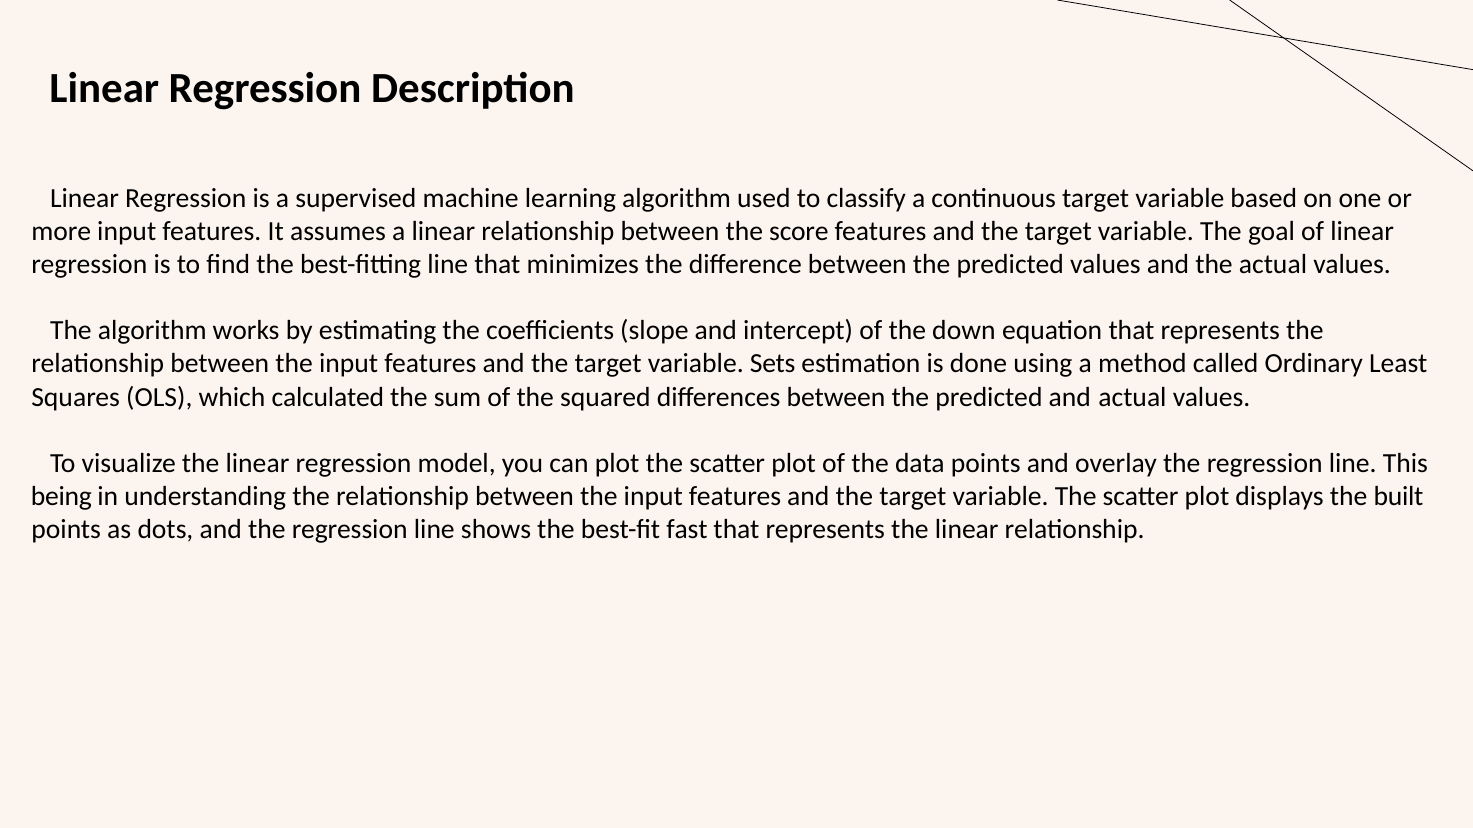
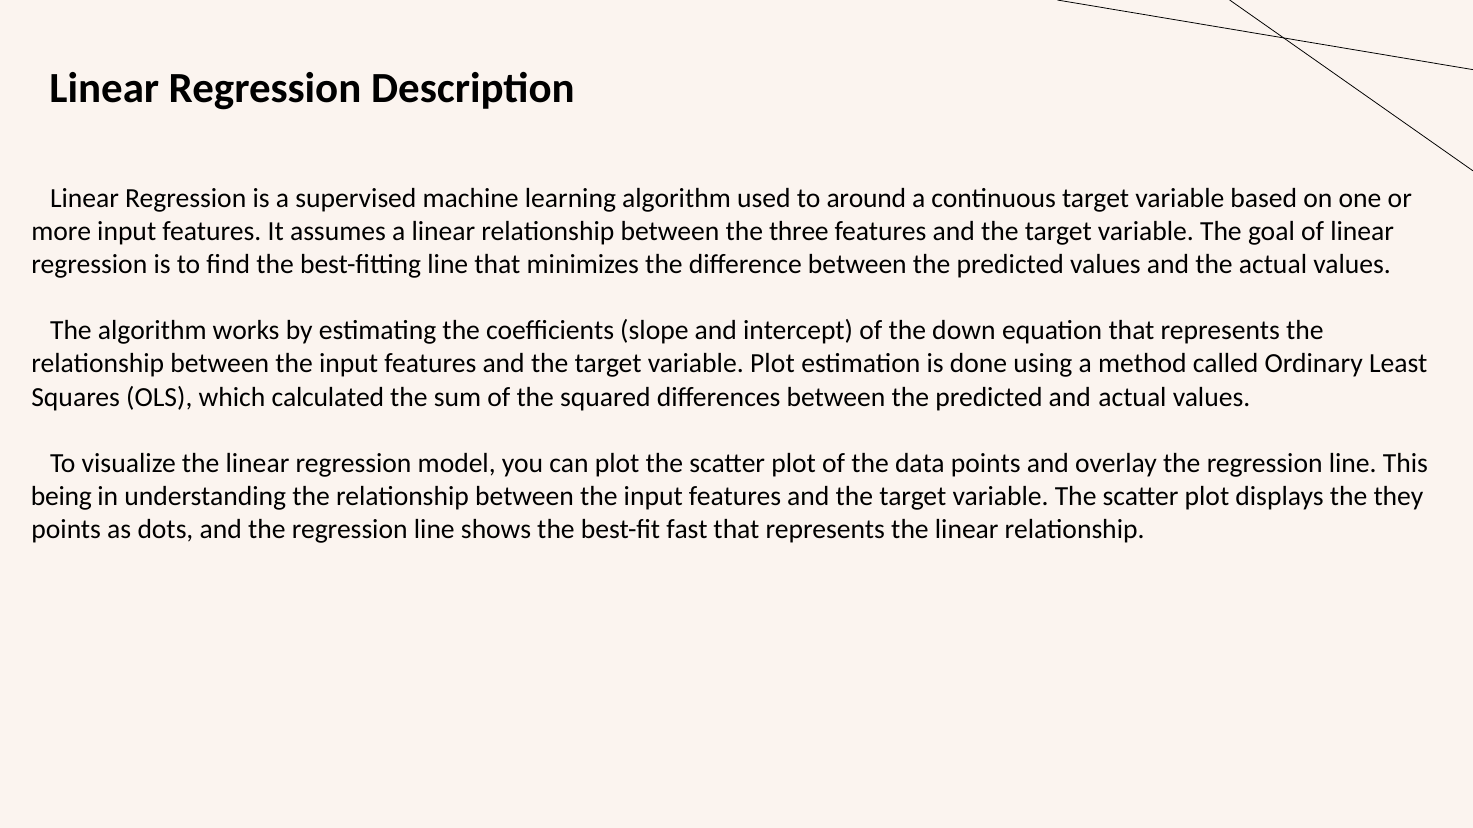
classify: classify -> around
score: score -> three
variable Sets: Sets -> Plot
built: built -> they
